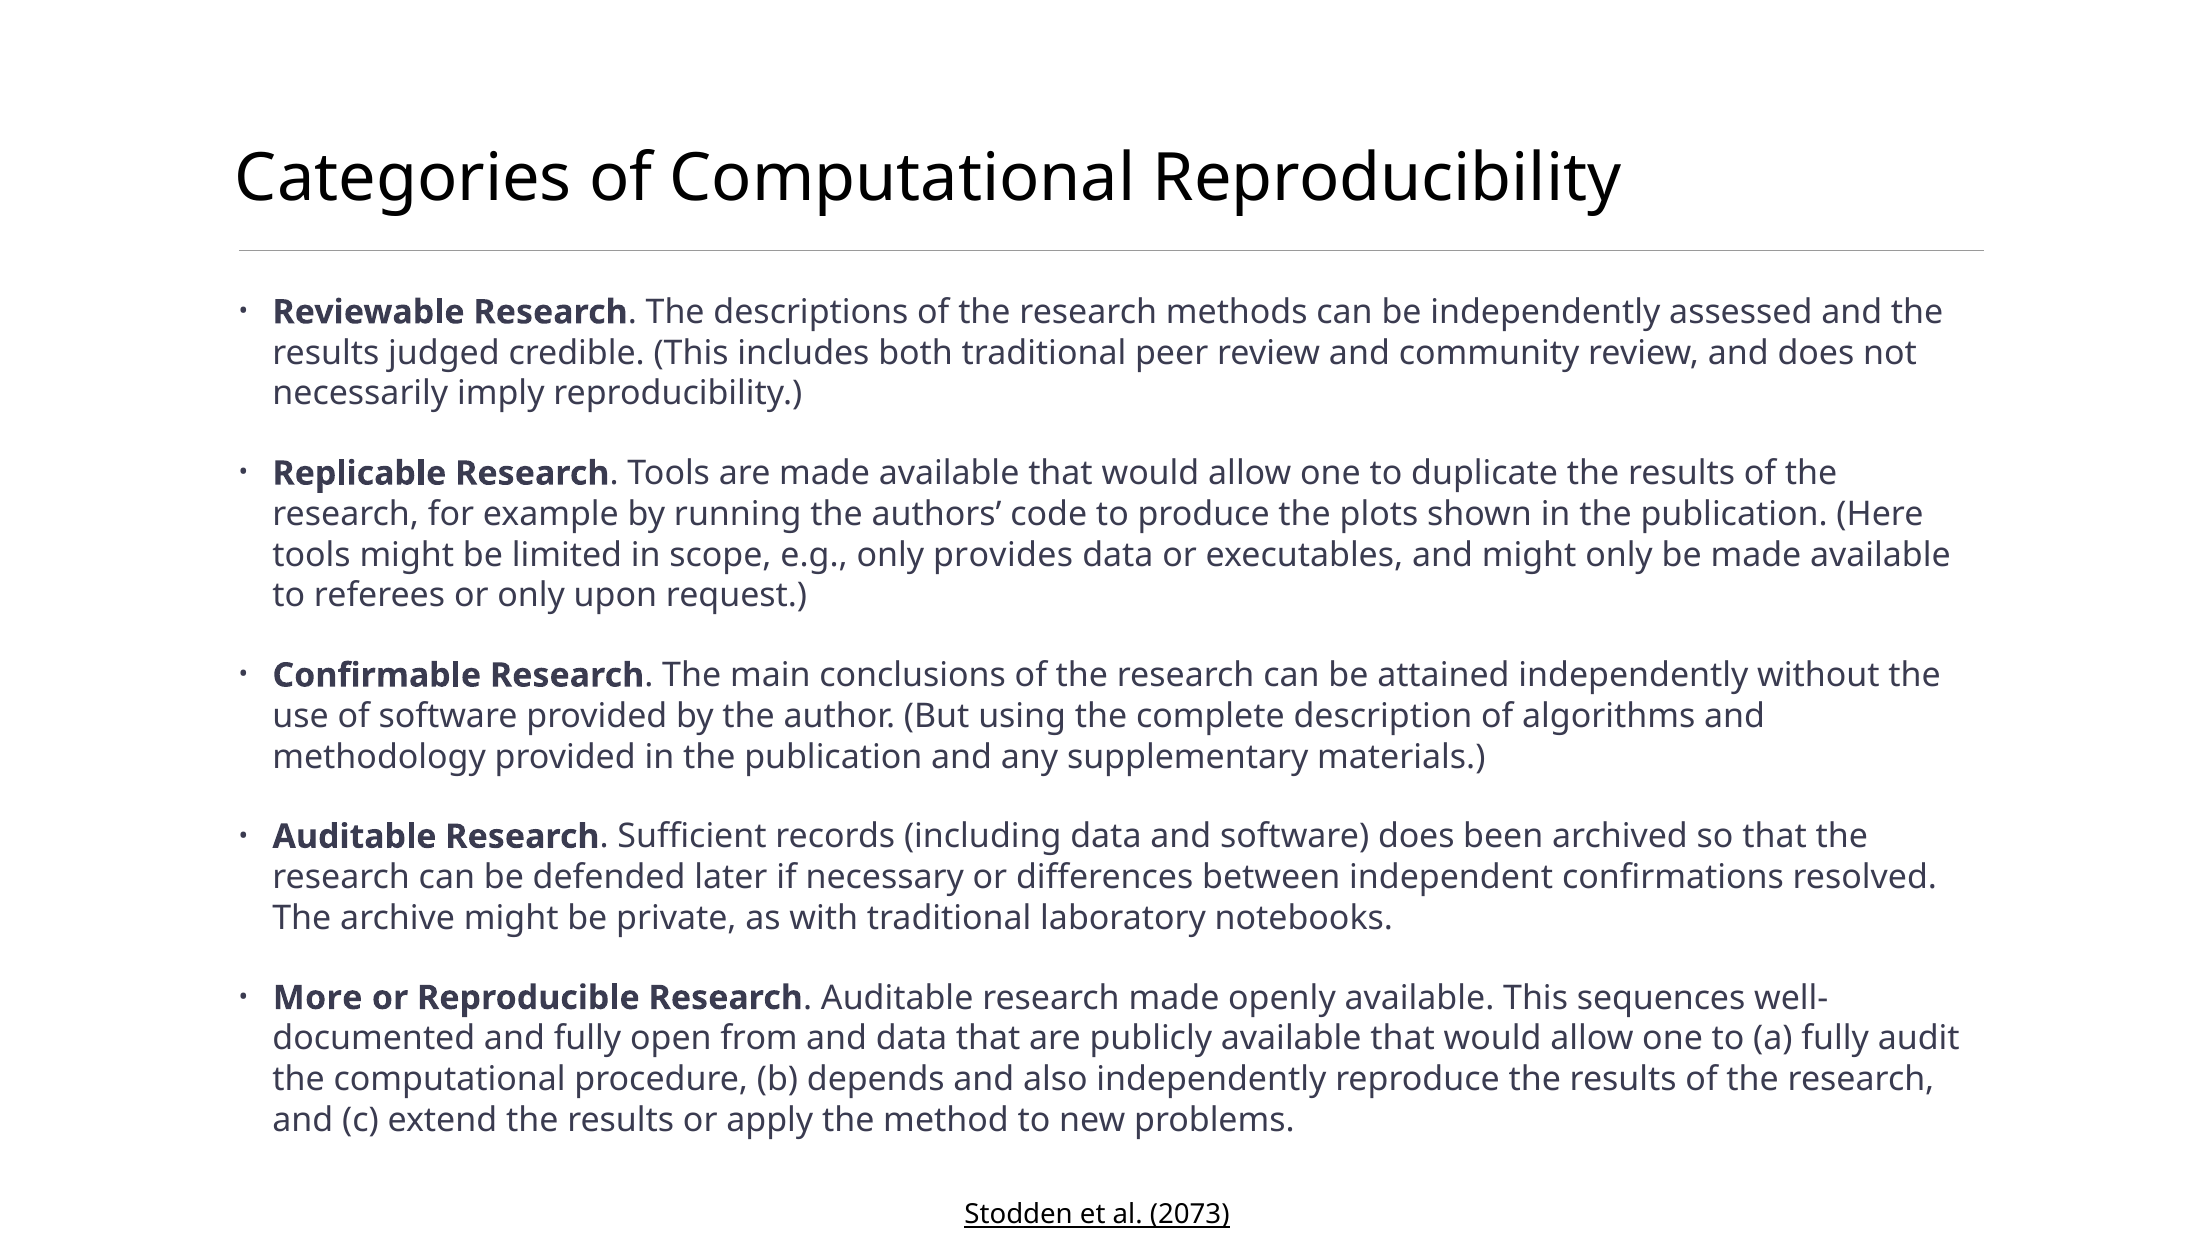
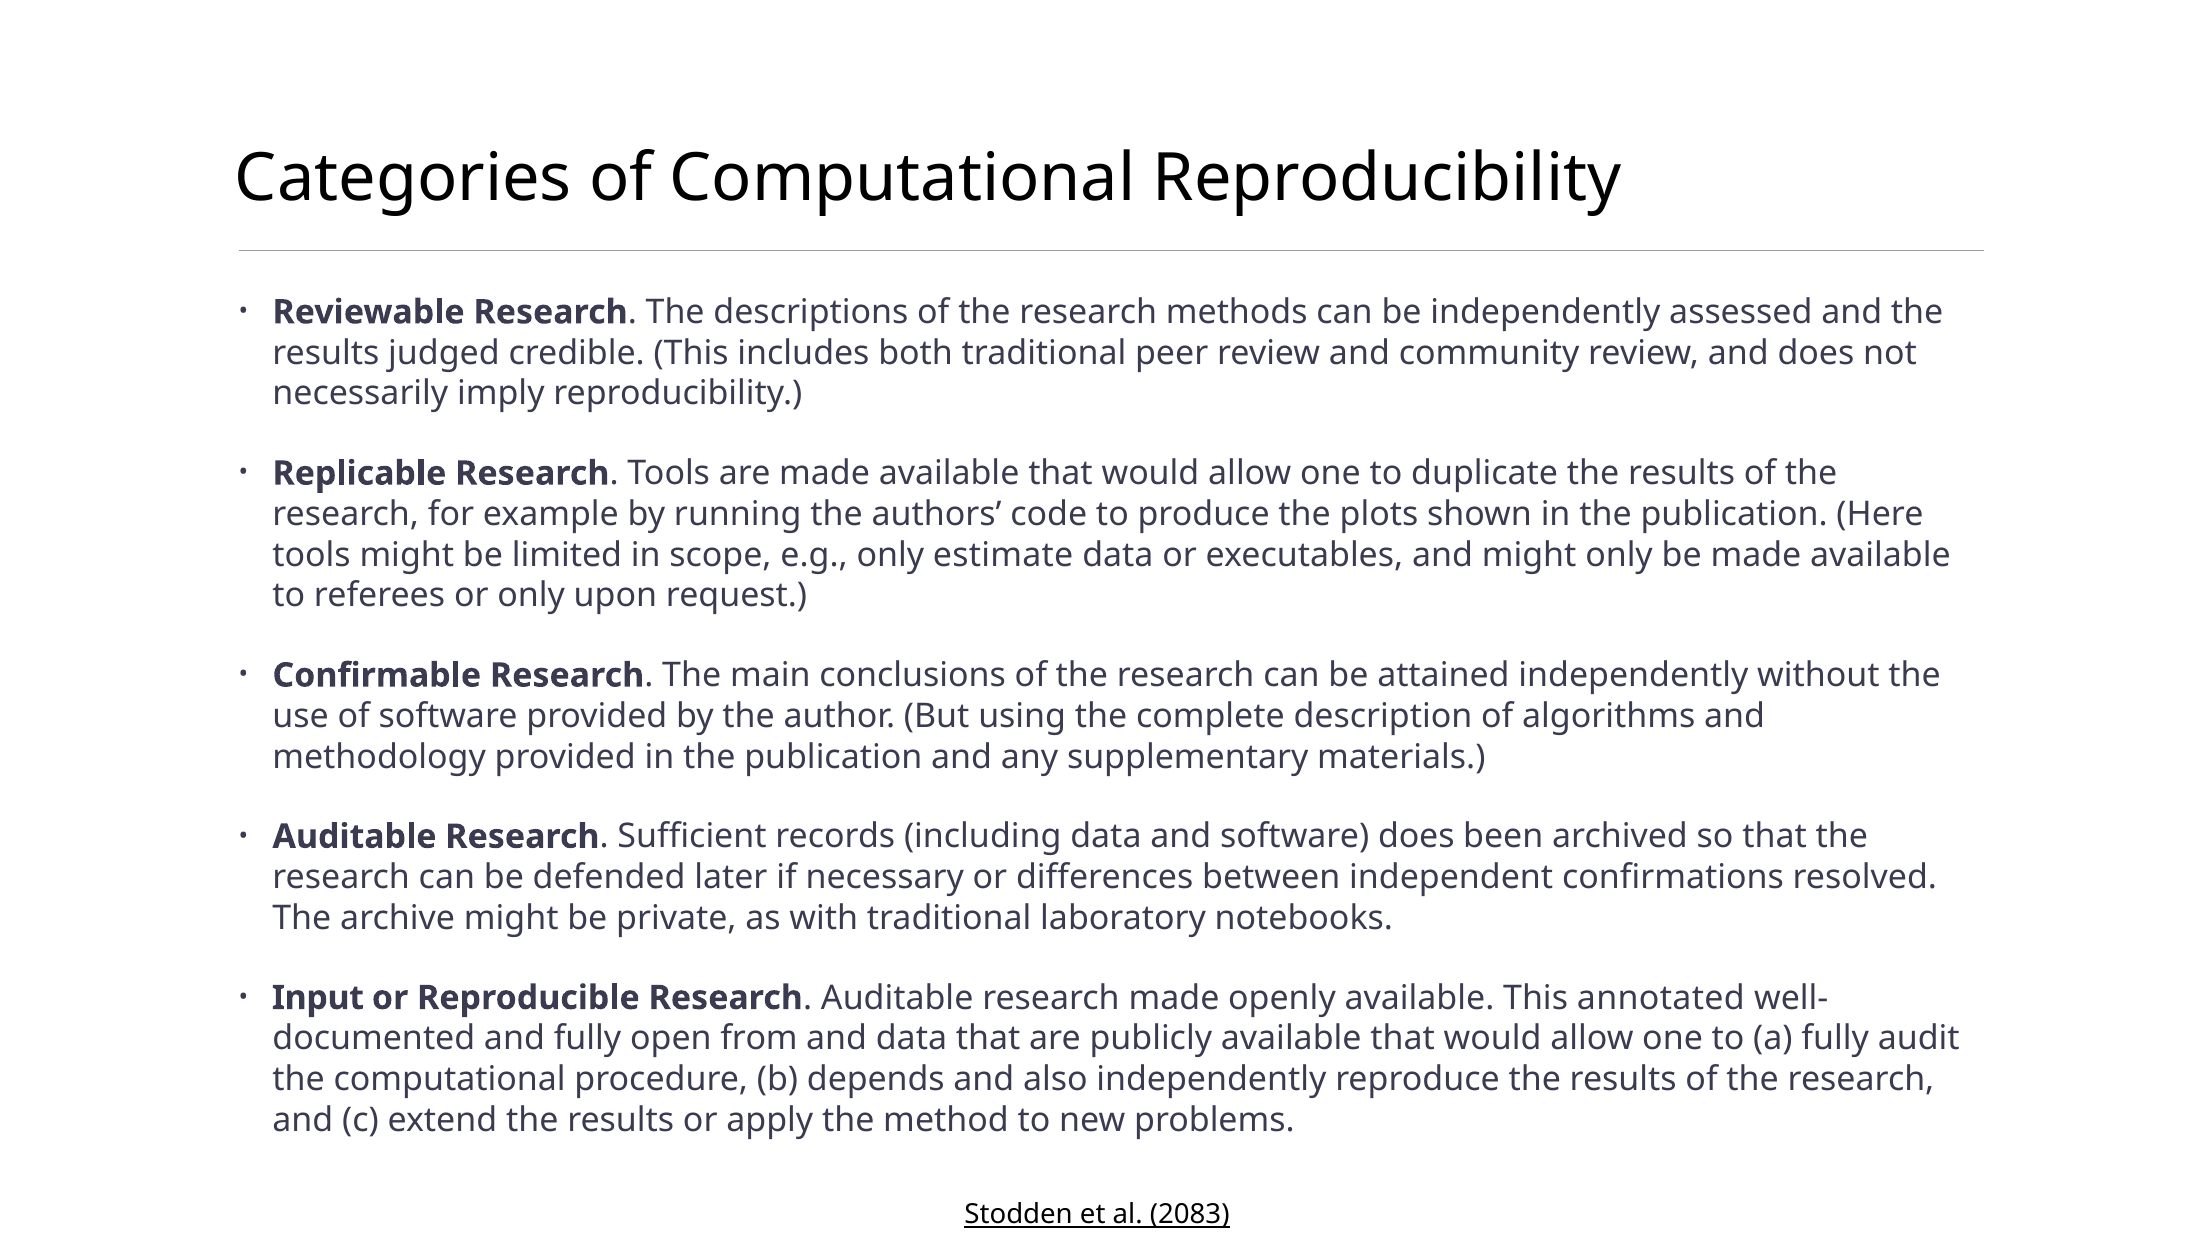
provides: provides -> estimate
More: More -> Input
sequences: sequences -> annotated
2073: 2073 -> 2083
